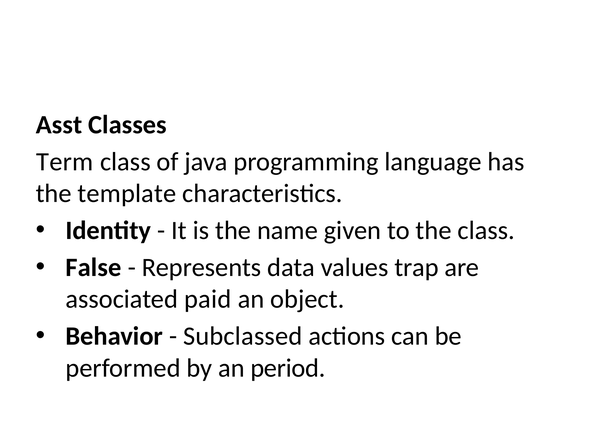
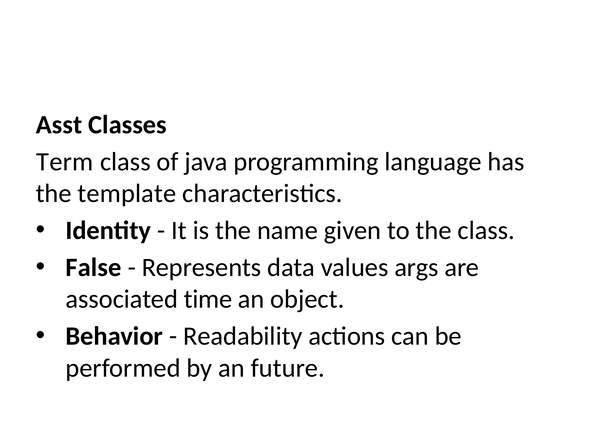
trap: trap -> args
paid: paid -> time
Subclassed: Subclassed -> Readability
period: period -> future
